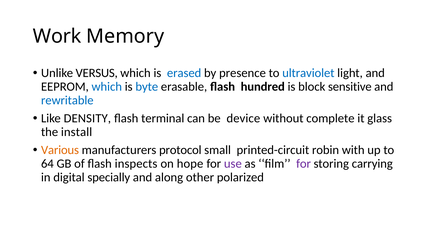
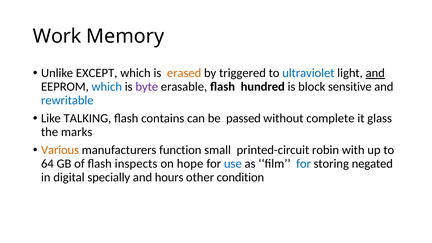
VERSUS: VERSUS -> EXCEPT
erased colour: blue -> orange
presence: presence -> triggered
and at (375, 73) underline: none -> present
byte colour: blue -> purple
DENSITY: DENSITY -> TALKING
terminal: terminal -> contains
device: device -> passed
install: install -> marks
protocol: protocol -> function
use colour: purple -> blue
for at (304, 164) colour: purple -> blue
carrying: carrying -> negated
along: along -> hours
polarized: polarized -> condition
